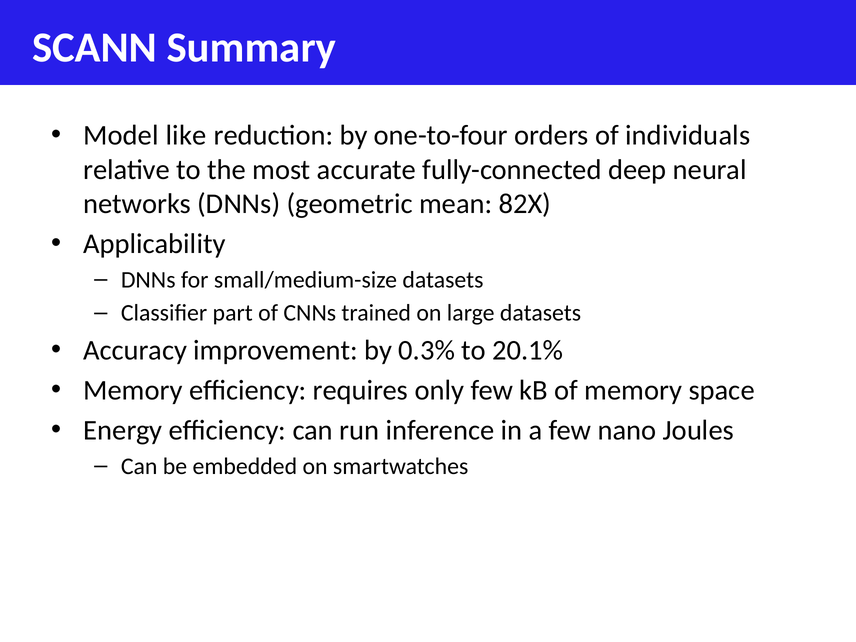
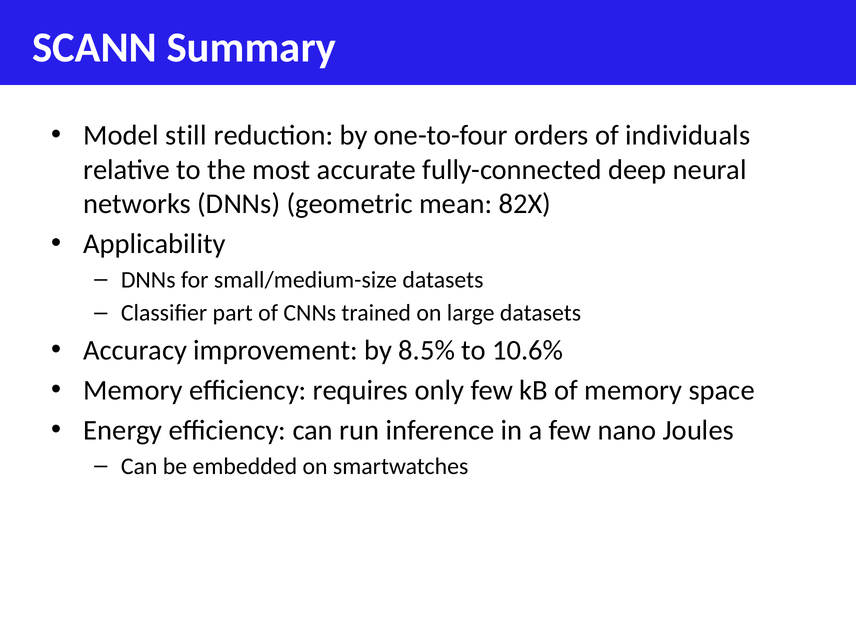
like: like -> still
0.3%: 0.3% -> 8.5%
20.1%: 20.1% -> 10.6%
